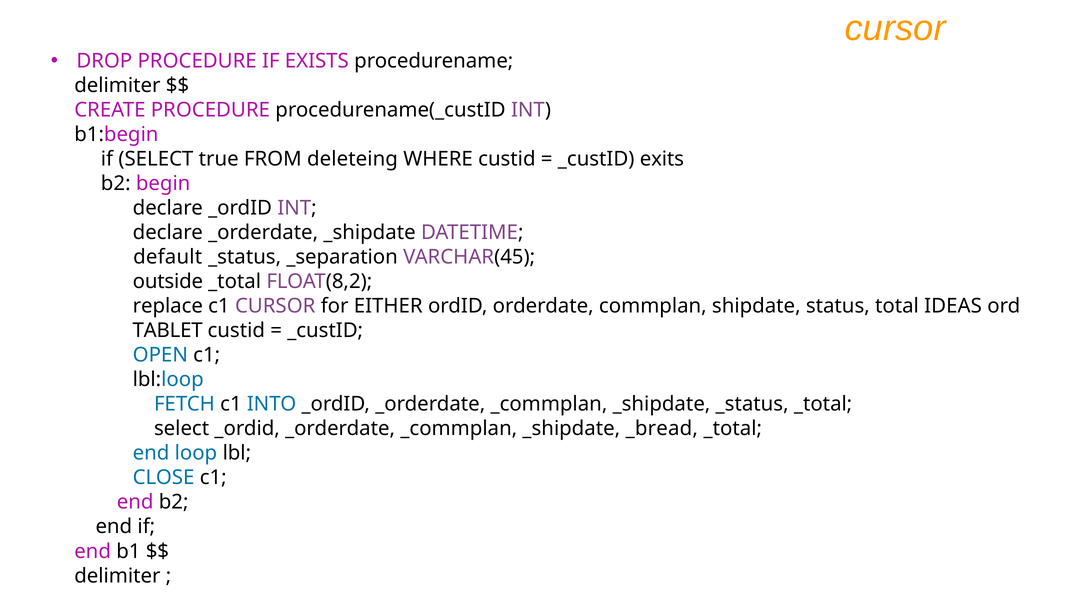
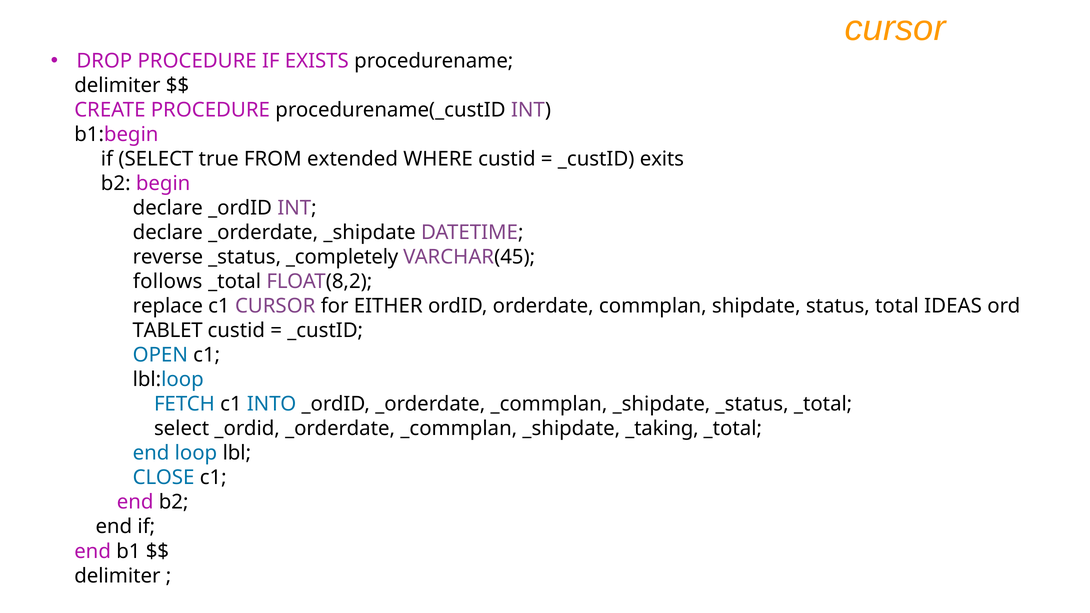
deleteing: deleteing -> extended
default: default -> reverse
_separation: _separation -> _completely
outside: outside -> follows
_bread: _bread -> _taking
